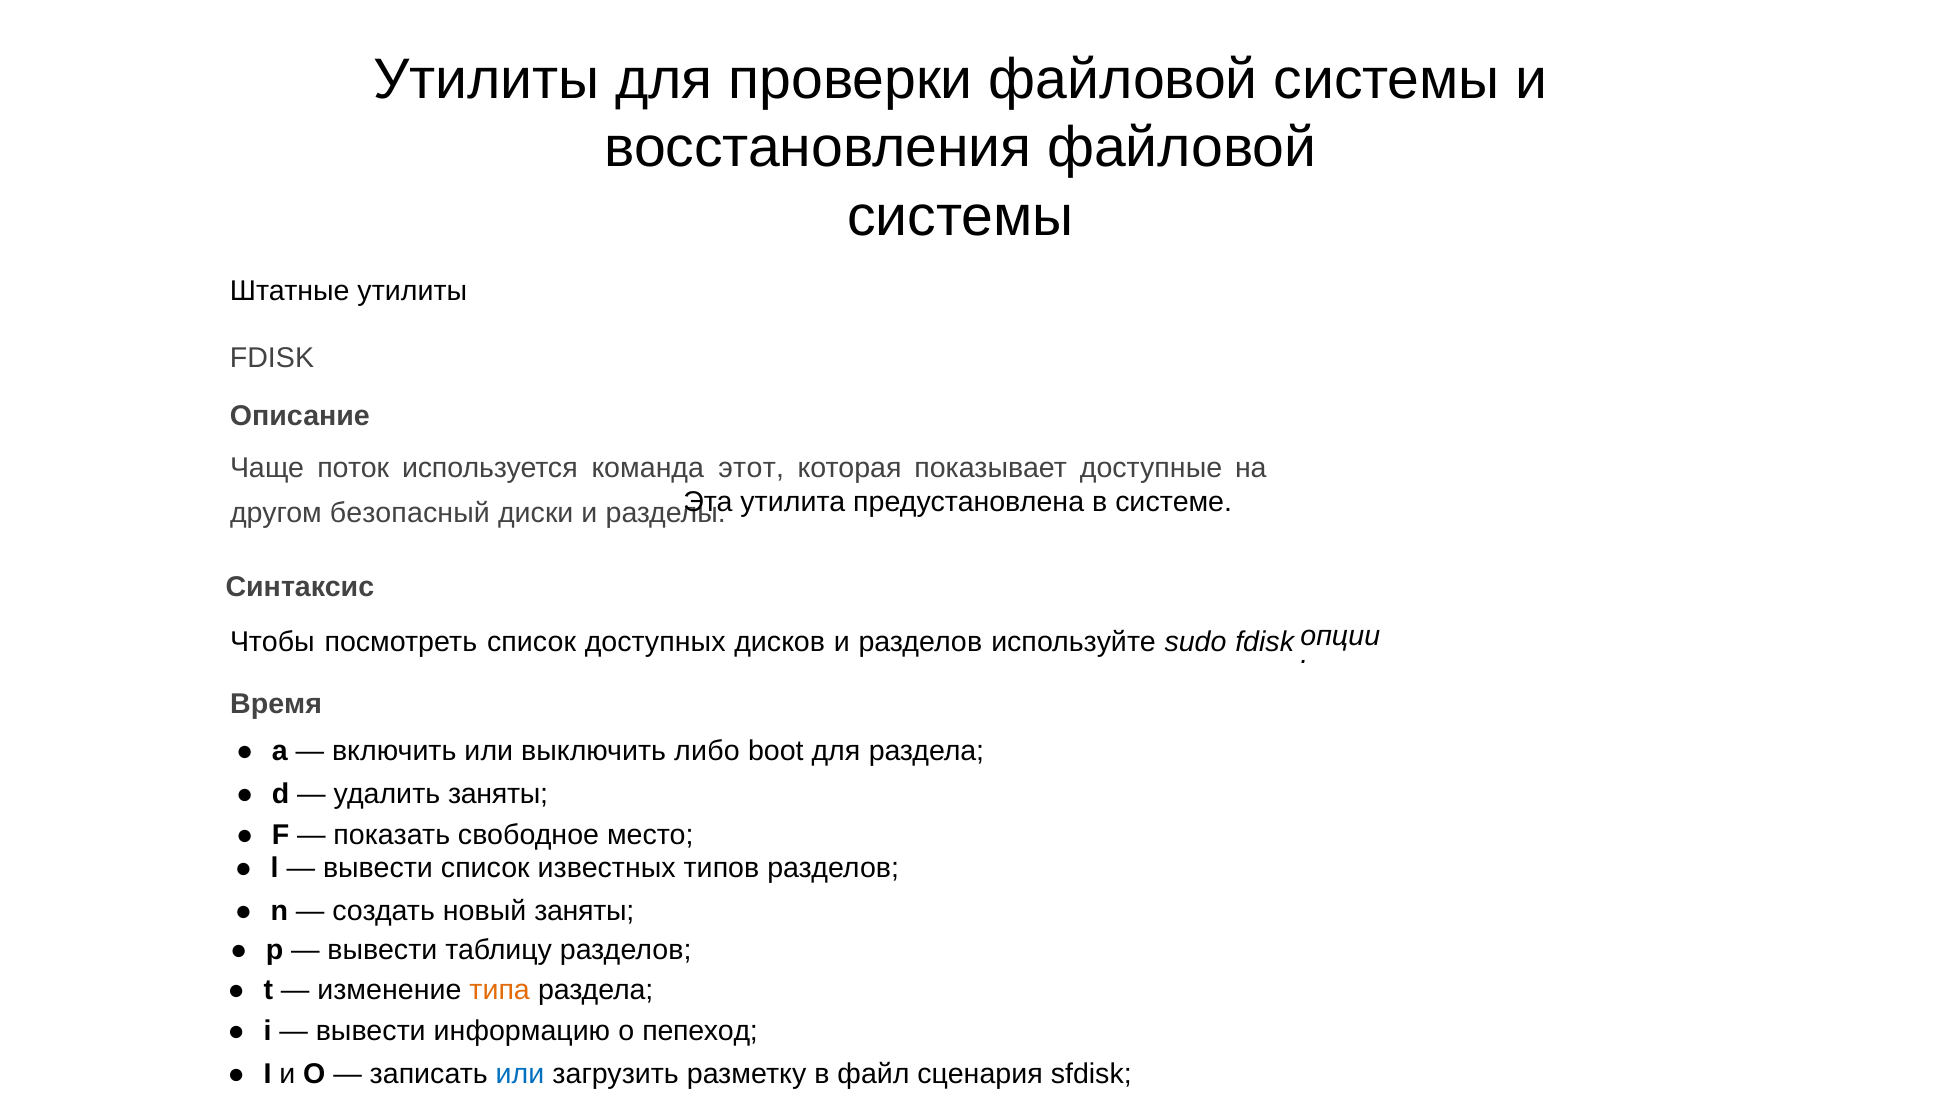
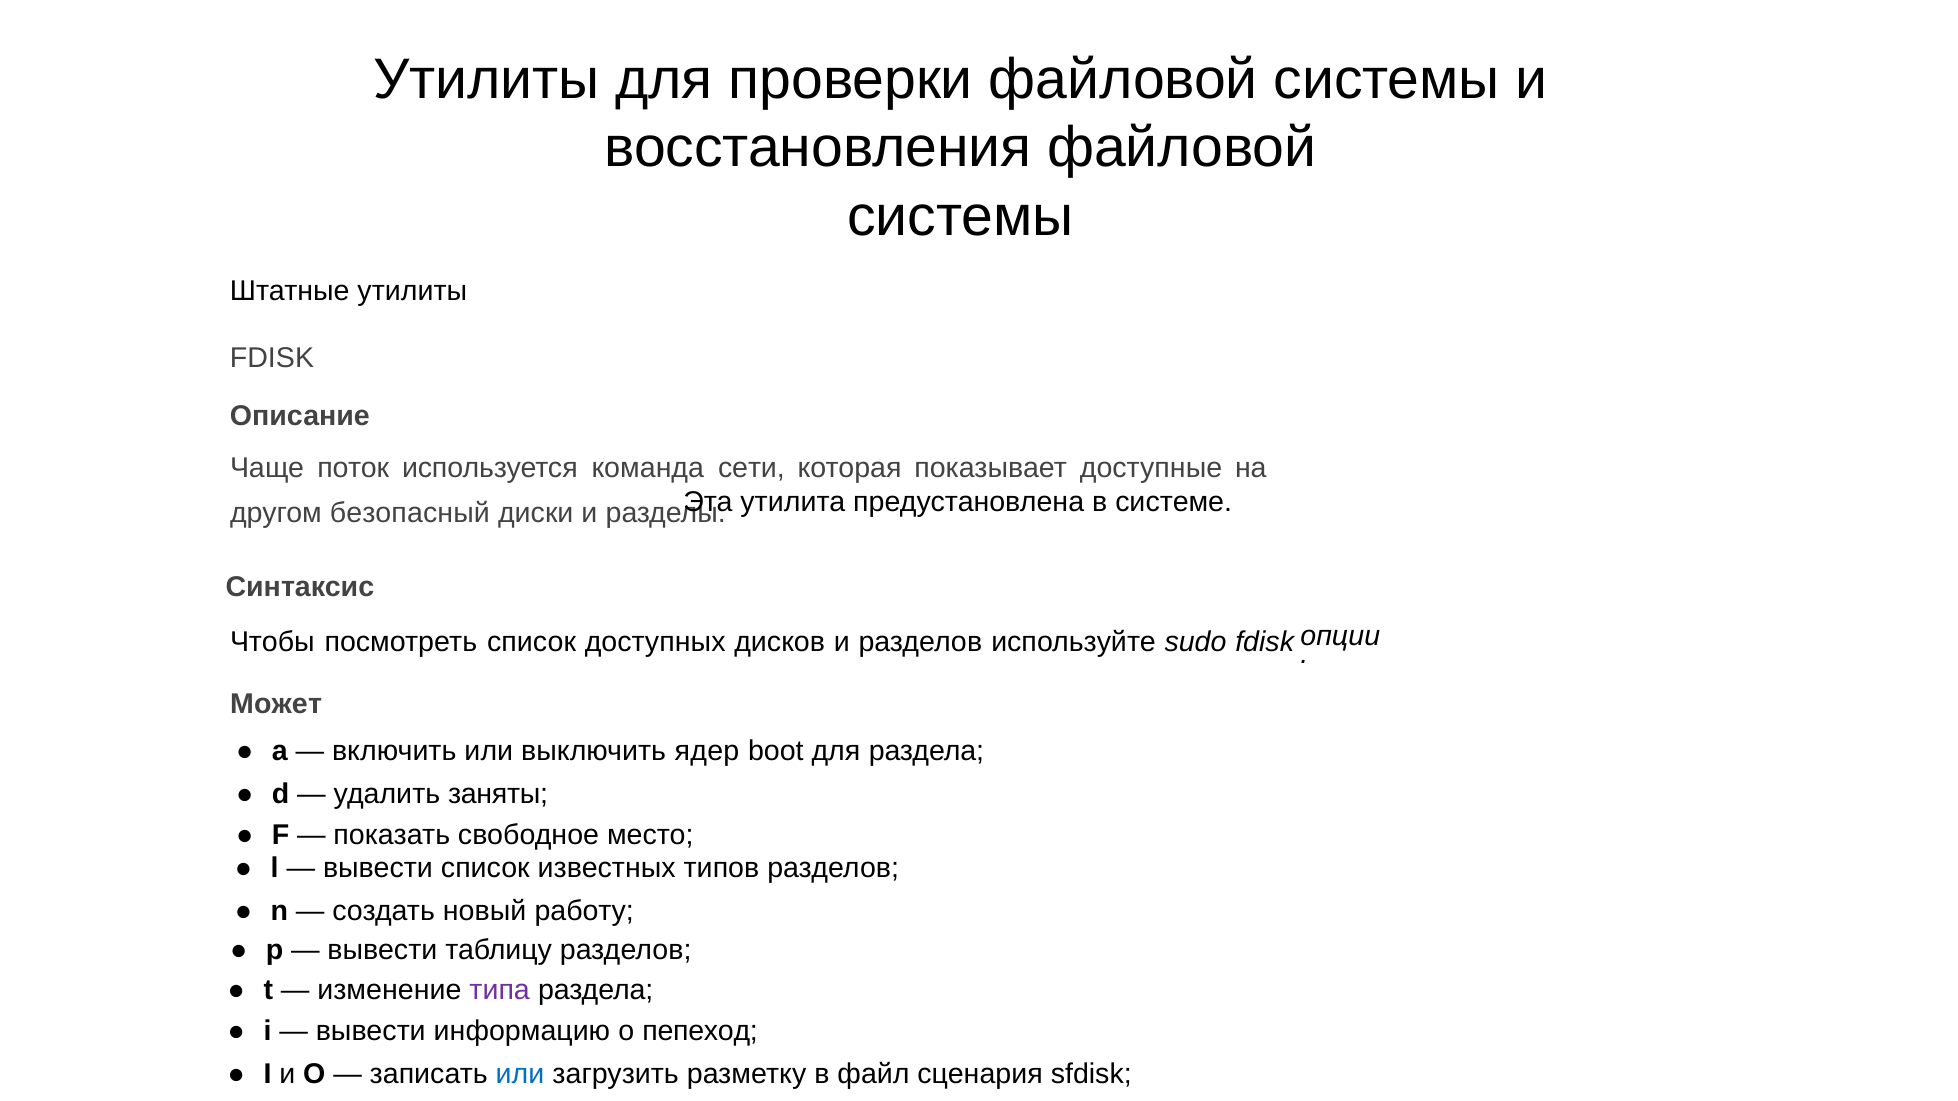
этот: этот -> сети
Время: Время -> Может
либо: либо -> ядер
новый заняты: заняты -> работу
типа colour: orange -> purple
